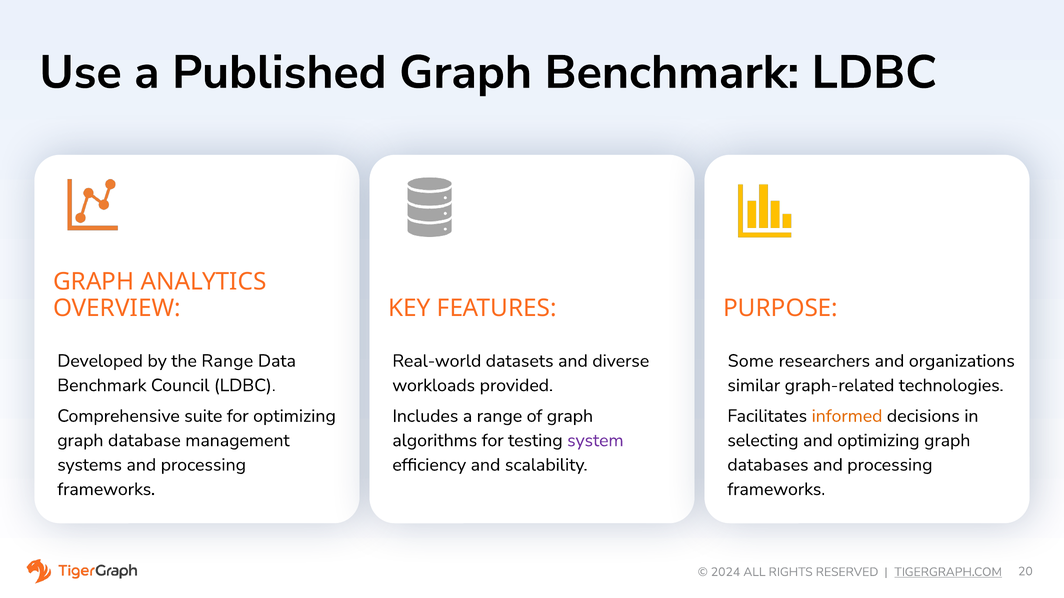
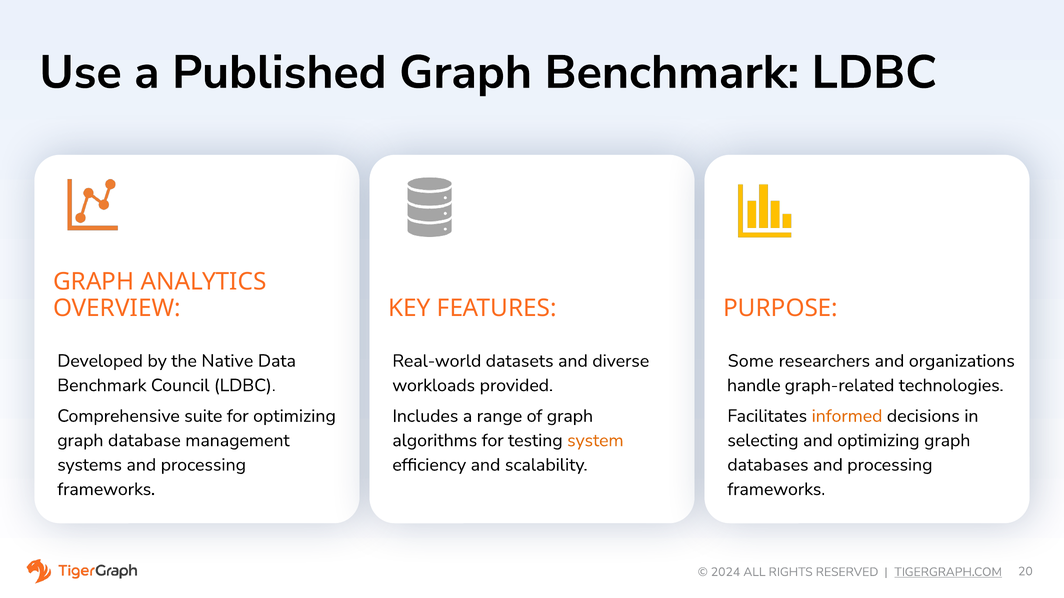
the Range: Range -> Native
similar: similar -> handle
system colour: purple -> orange
